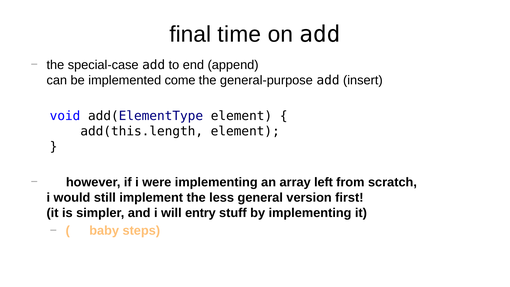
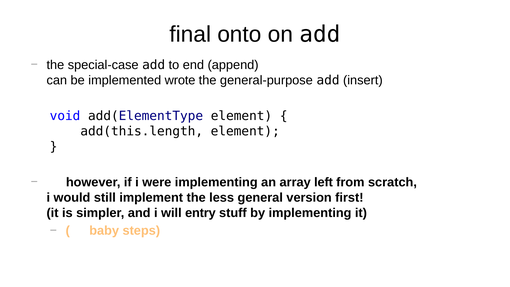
time: time -> onto
come: come -> wrote
